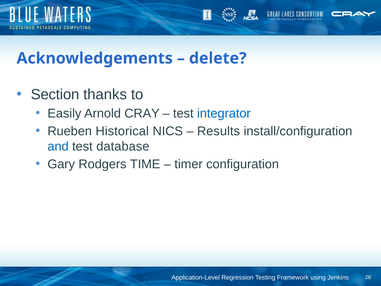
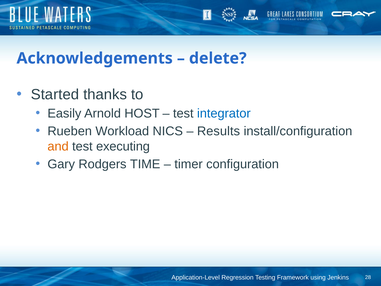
Section: Section -> Started
CRAY: CRAY -> HOST
Historical: Historical -> Workload
and colour: blue -> orange
database: database -> executing
